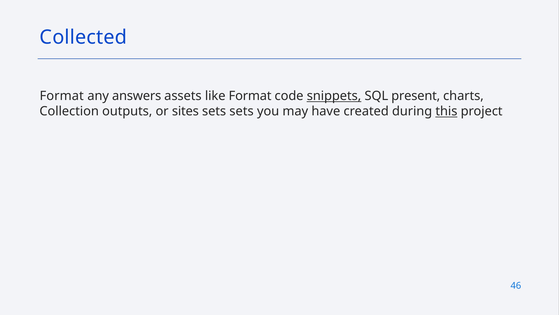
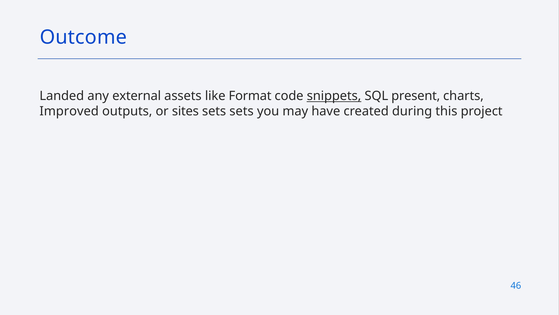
Collected: Collected -> Outcome
Format at (62, 96): Format -> Landed
answers: answers -> external
Collection: Collection -> Improved
this underline: present -> none
